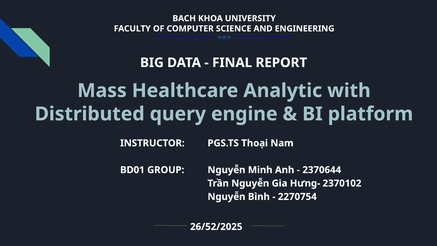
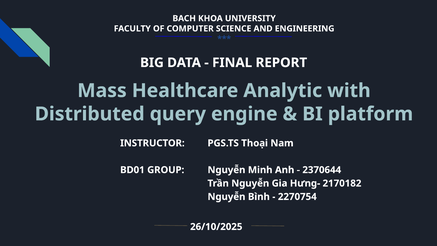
2370102: 2370102 -> 2170182
26/52/2025: 26/52/2025 -> 26/10/2025
